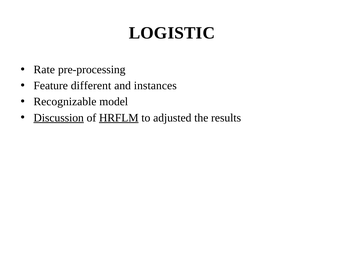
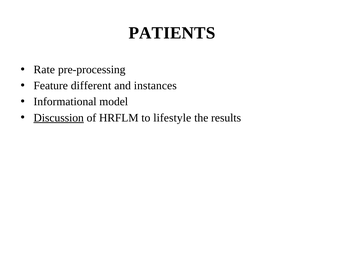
LOGISTIC: LOGISTIC -> PATIENTS
Recognizable: Recognizable -> Informational
HRFLM underline: present -> none
adjusted: adjusted -> lifestyle
